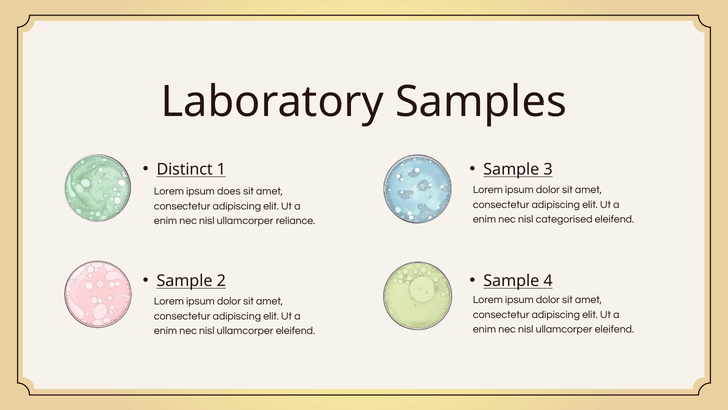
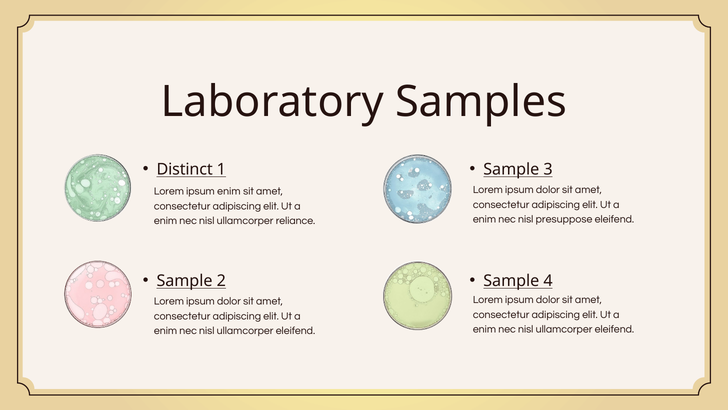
ipsum does: does -> enim
categorised: categorised -> presuppose
